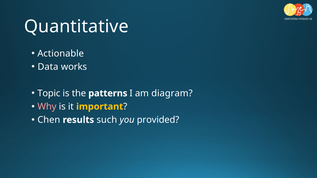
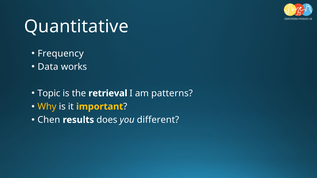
Actionable: Actionable -> Frequency
patterns: patterns -> retrieval
diagram: diagram -> patterns
Why colour: pink -> yellow
such: such -> does
provided: provided -> different
